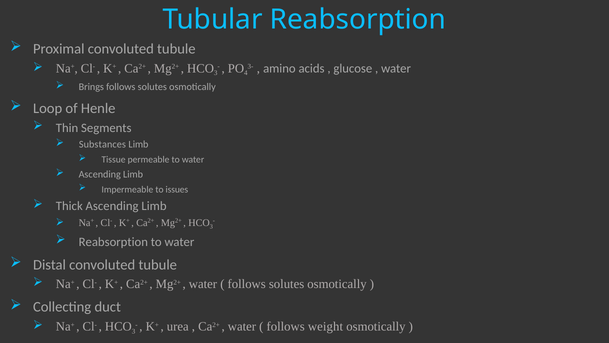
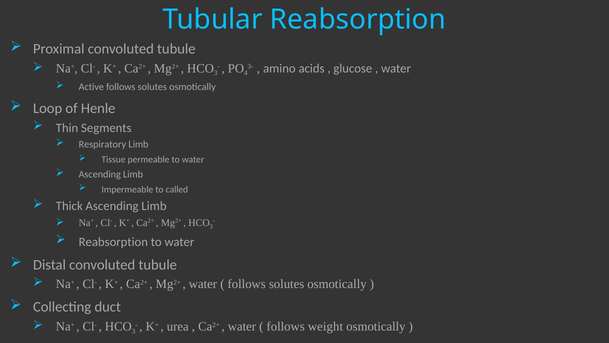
Brings: Brings -> Active
Substances: Substances -> Respiratory
issues: issues -> called
